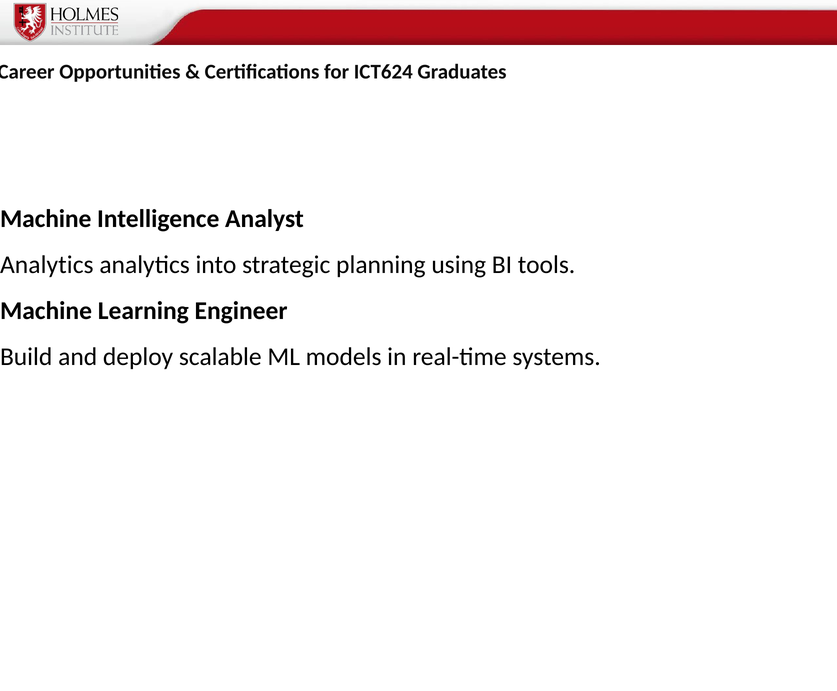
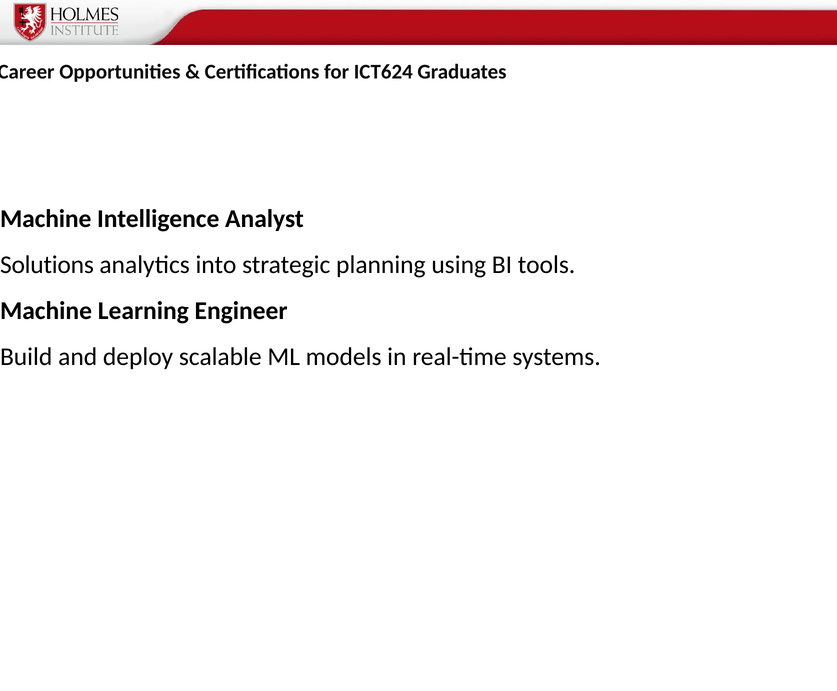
Analytics at (47, 265): Analytics -> Solutions
